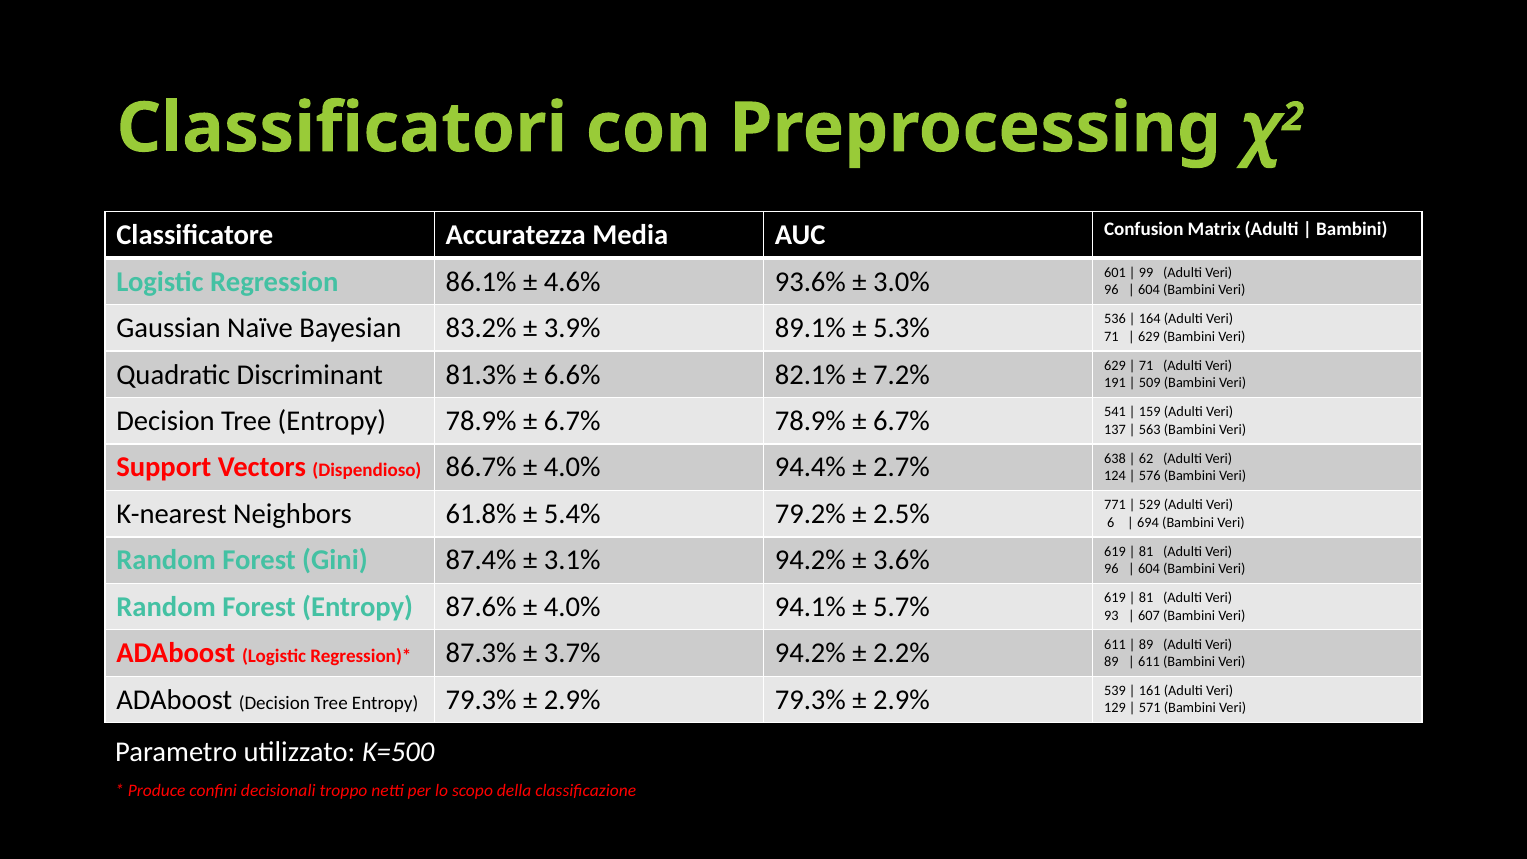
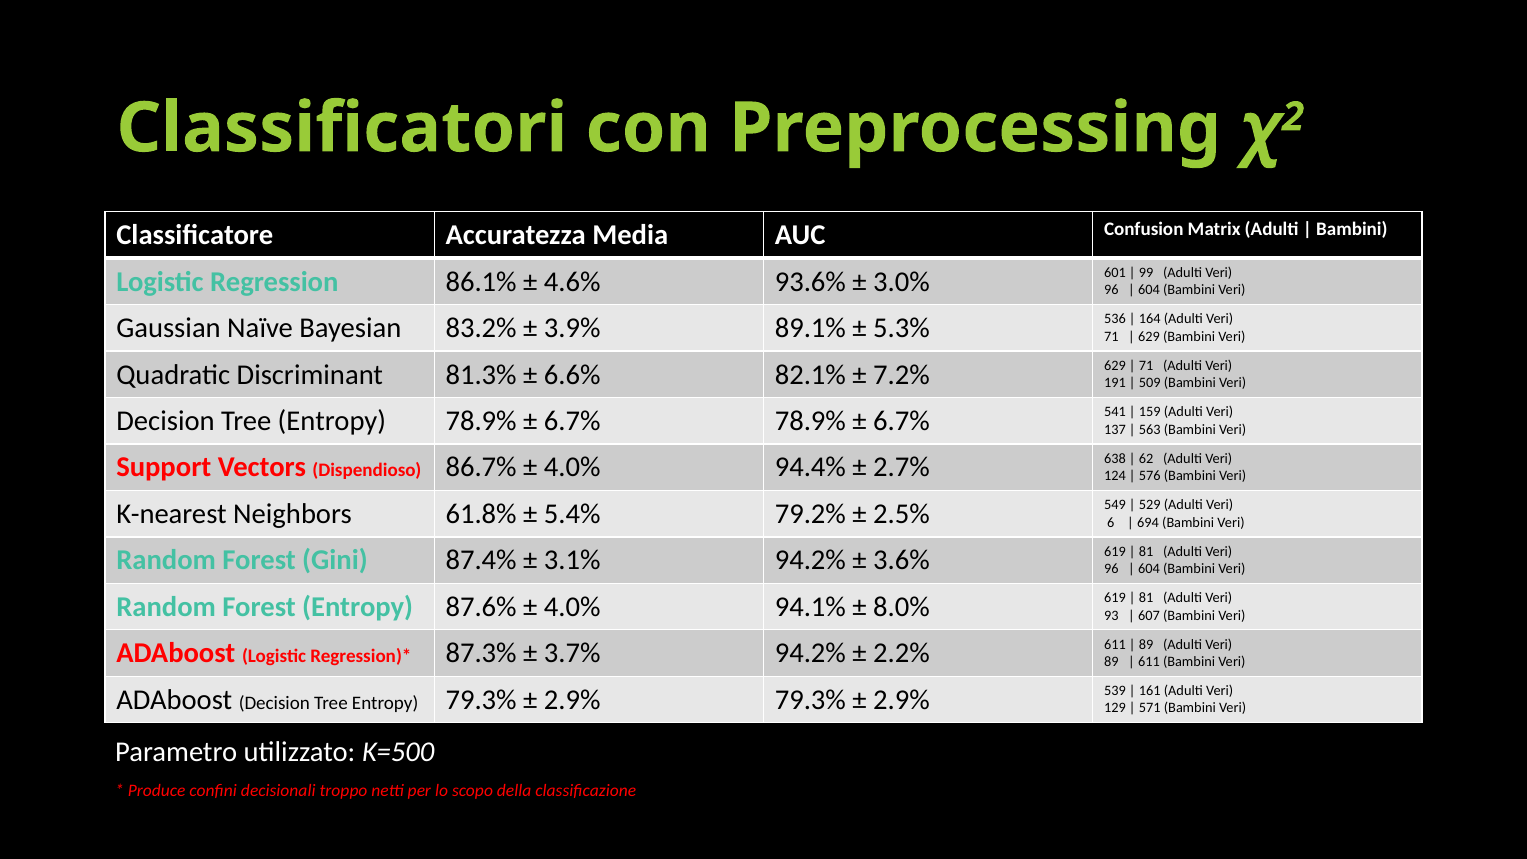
771: 771 -> 549
5.7%: 5.7% -> 8.0%
